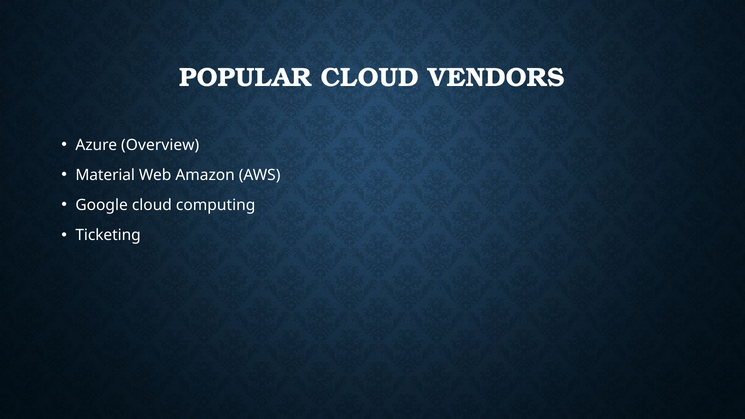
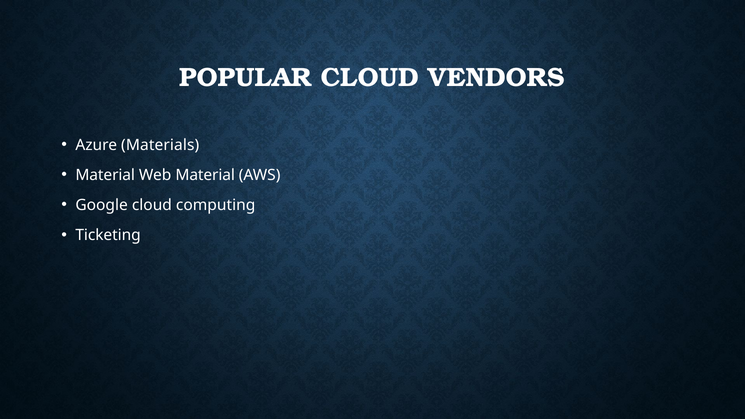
Overview: Overview -> Materials
Web Amazon: Amazon -> Material
